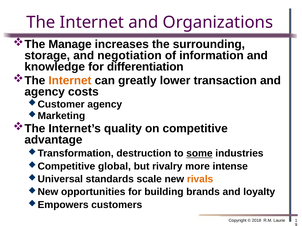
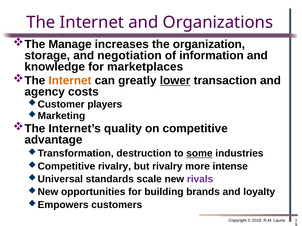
surrounding: surrounding -> organization
differentiation: differentiation -> marketplaces
lower underline: none -> present
agency at (105, 104): agency -> players
global at (114, 167): global -> rivalry
rivals colour: orange -> purple
